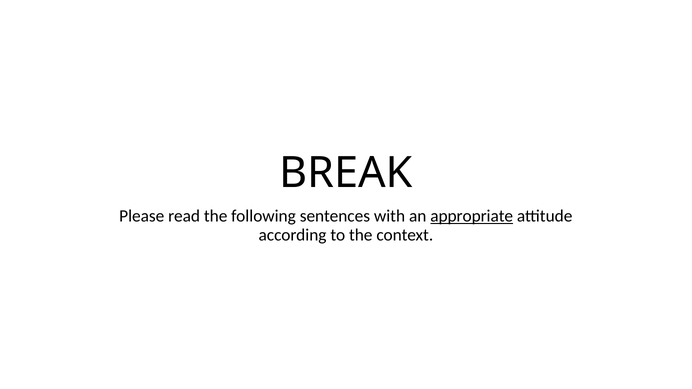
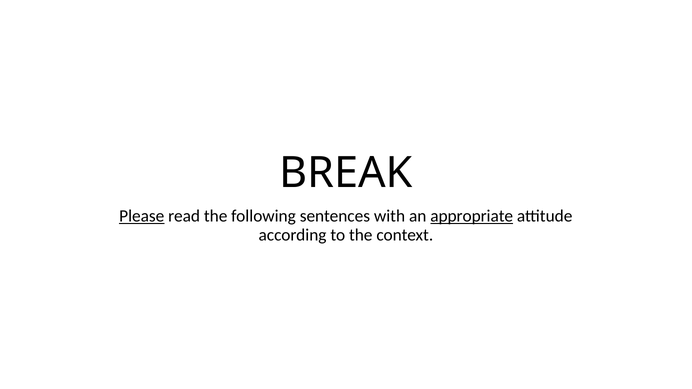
Please underline: none -> present
